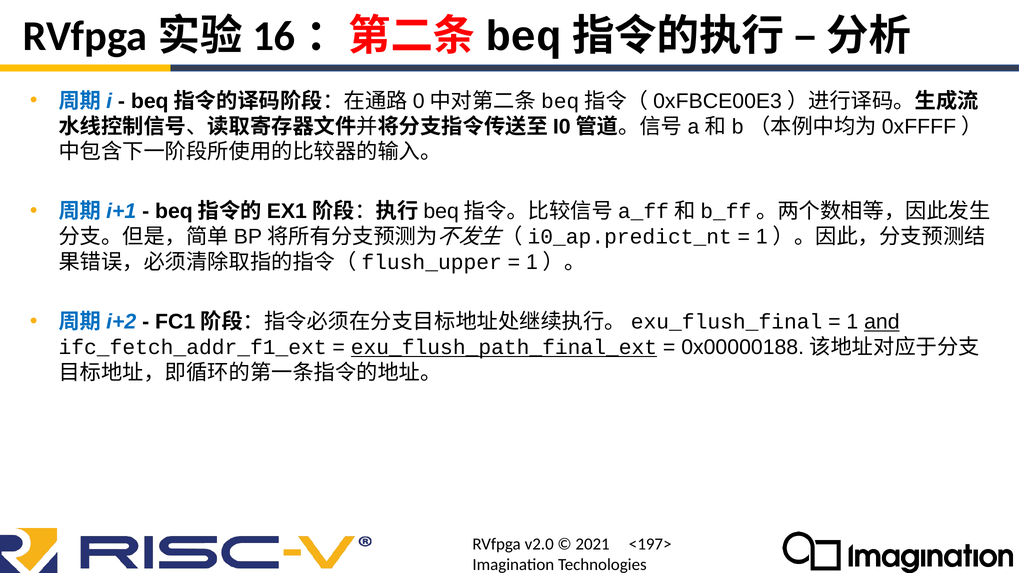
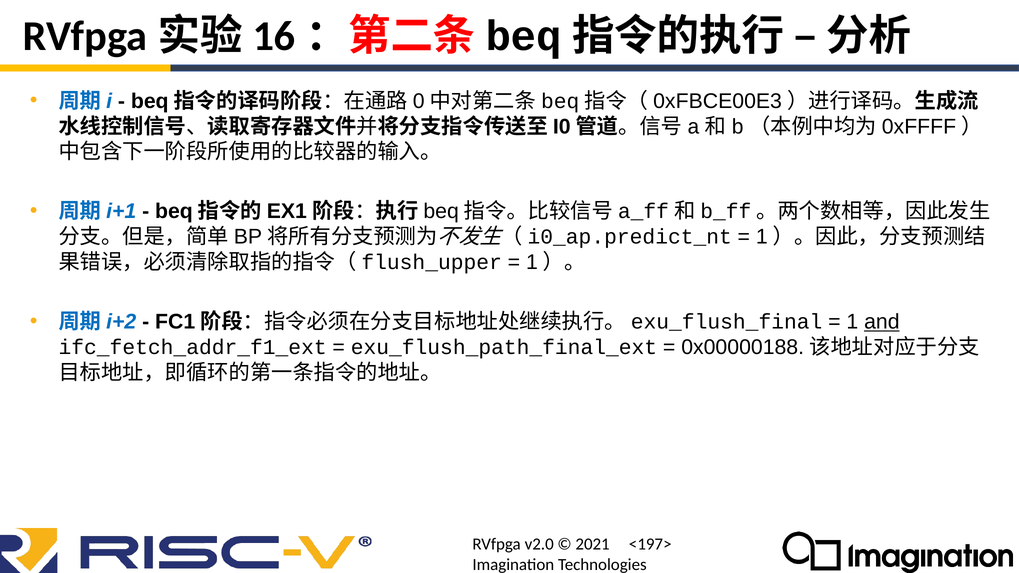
exu_flush_path_final_ext underline: present -> none
